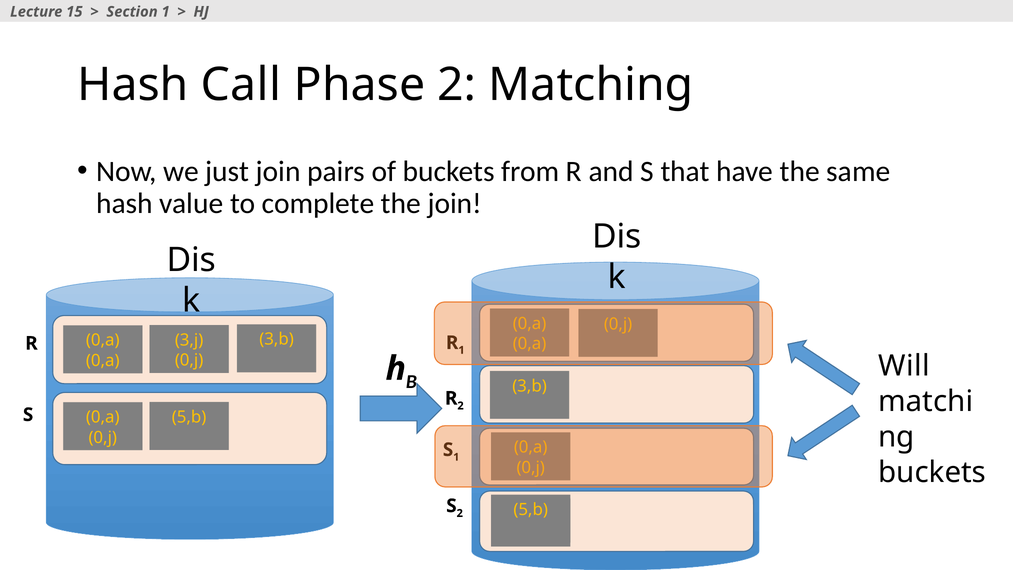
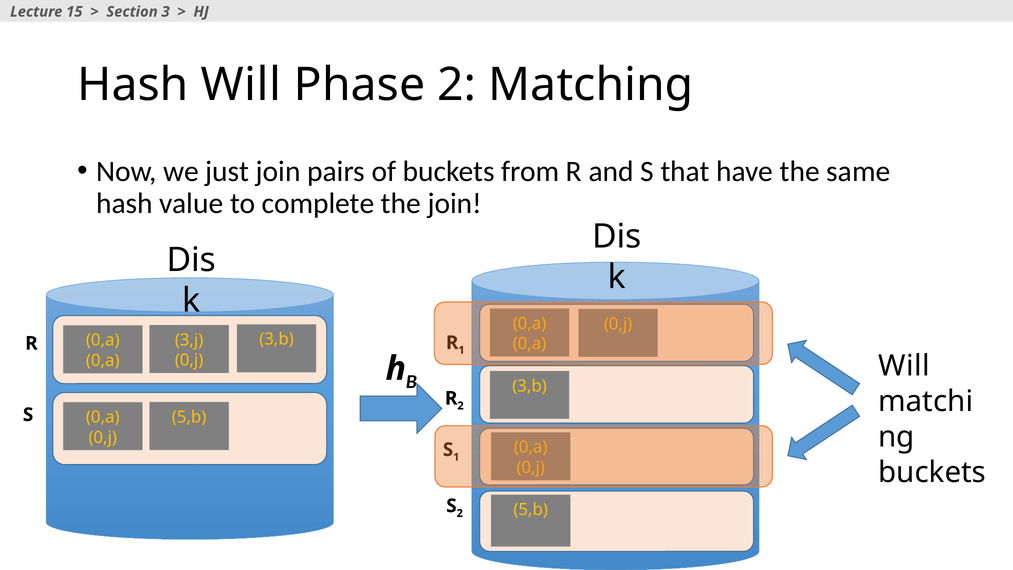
Section 1: 1 -> 3
Hash Call: Call -> Will
